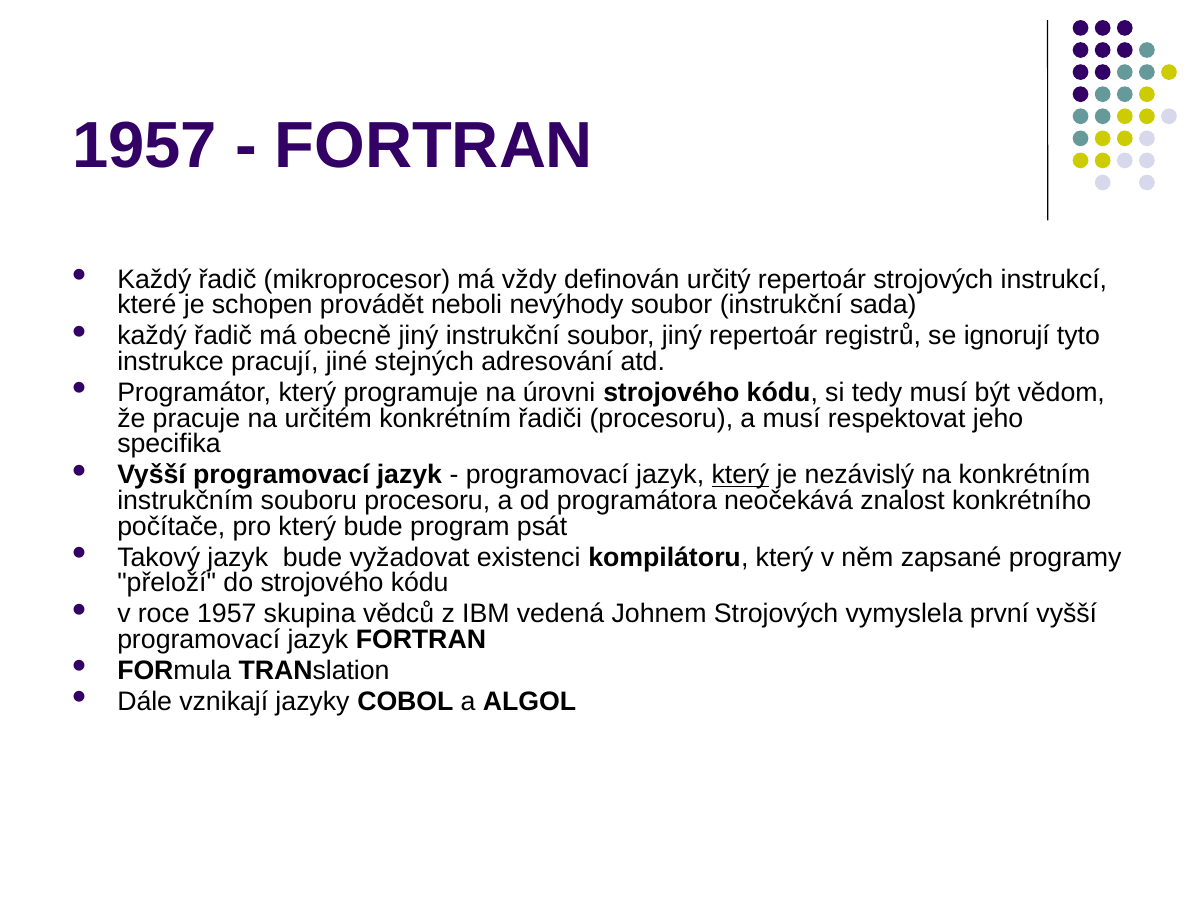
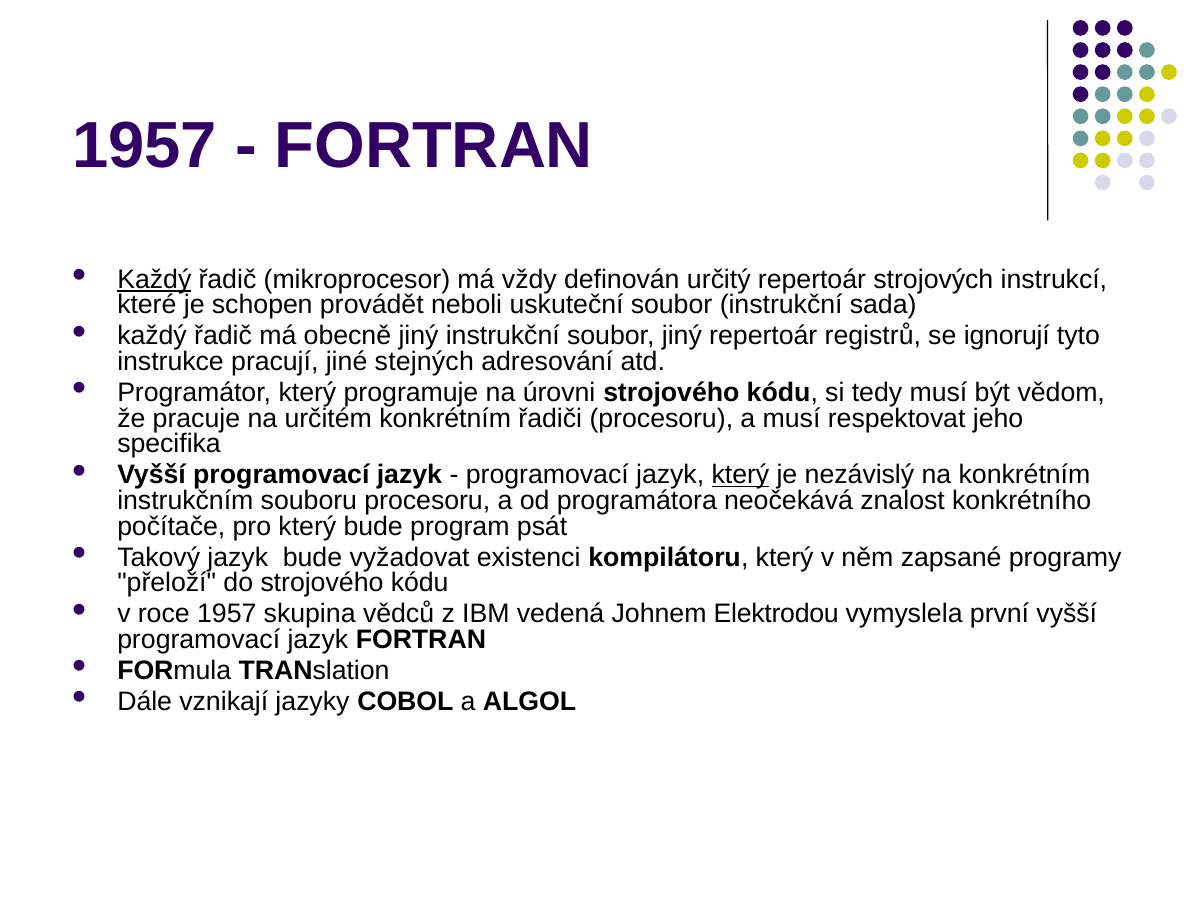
Každý at (154, 279) underline: none -> present
nevýhody: nevýhody -> uskuteční
Johnem Strojových: Strojových -> Elektrodou
